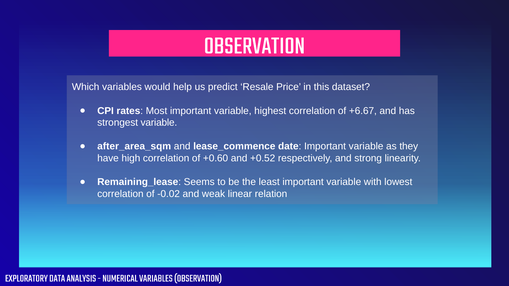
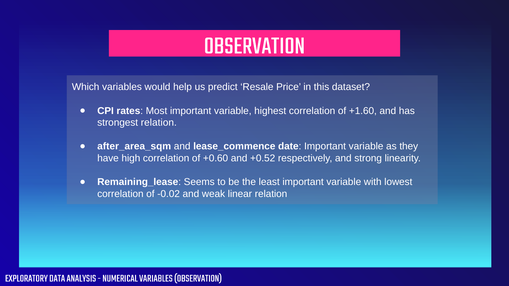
+6.67: +6.67 -> +1.60
strongest variable: variable -> relation
